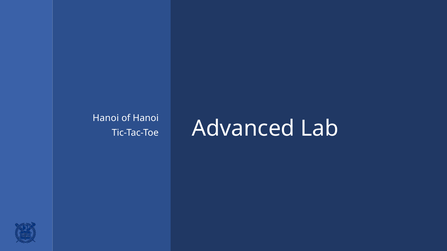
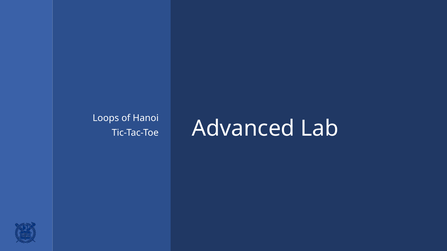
Hanoi at (106, 118): Hanoi -> Loops
